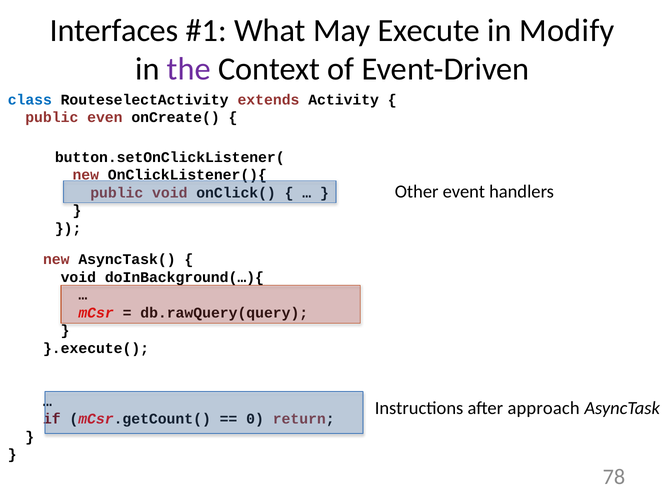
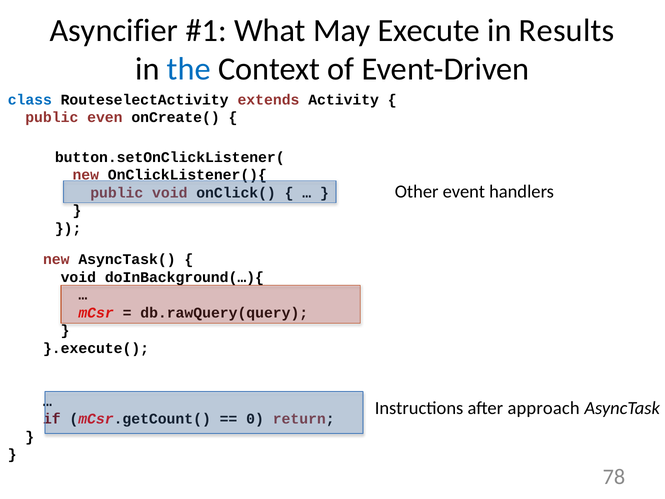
Interfaces: Interfaces -> Asyncifier
Modify: Modify -> Results
the colour: purple -> blue
